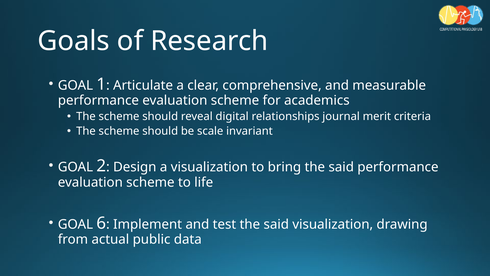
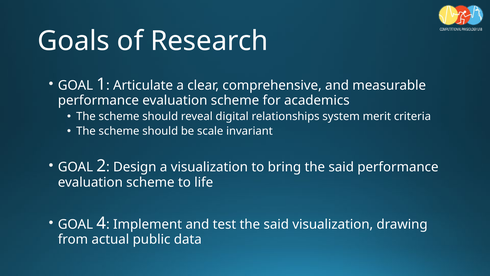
journal: journal -> system
6: 6 -> 4
